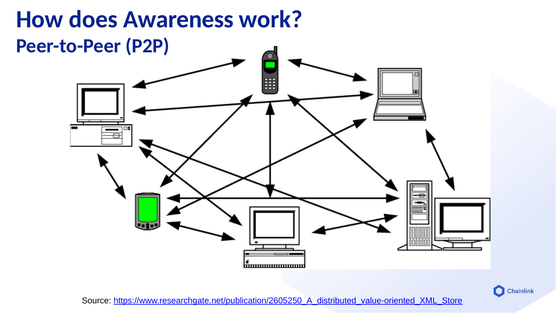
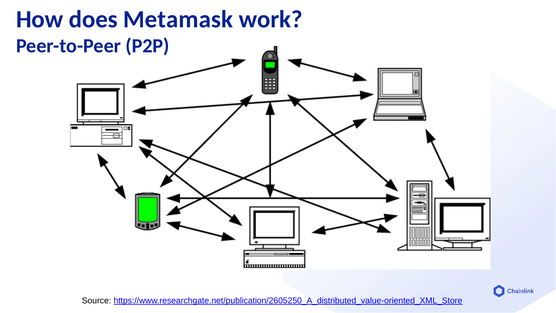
Awareness: Awareness -> Metamask
